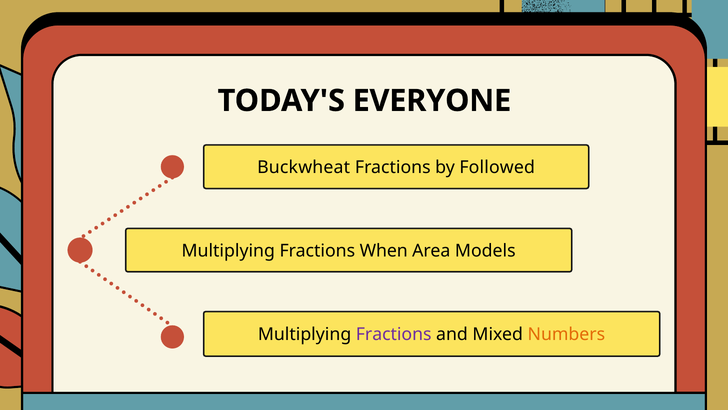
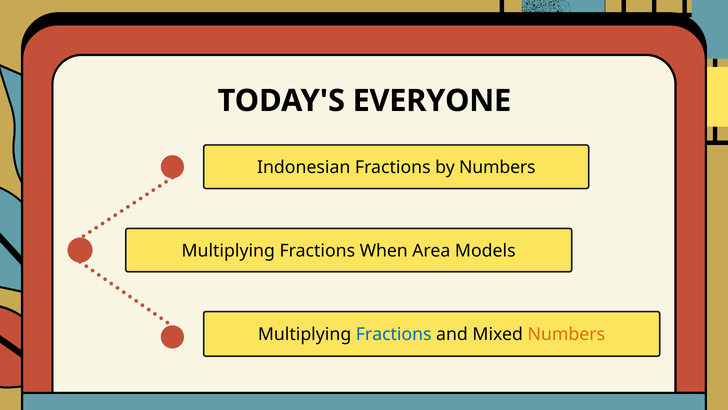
Buckwheat: Buckwheat -> Indonesian
by Followed: Followed -> Numbers
Fractions at (394, 334) colour: purple -> blue
